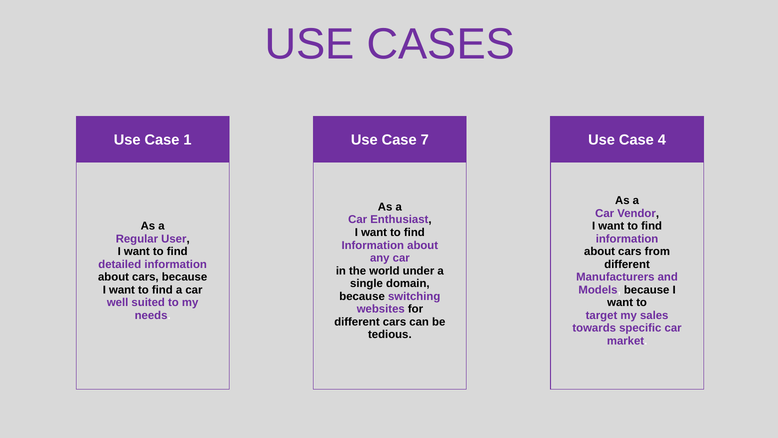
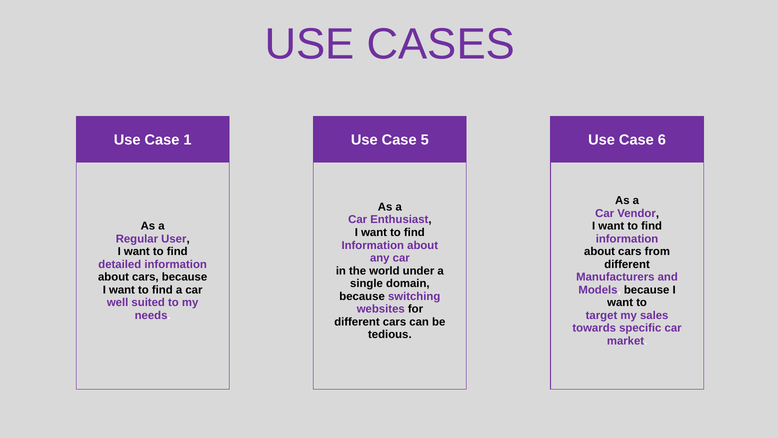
7: 7 -> 5
4: 4 -> 6
